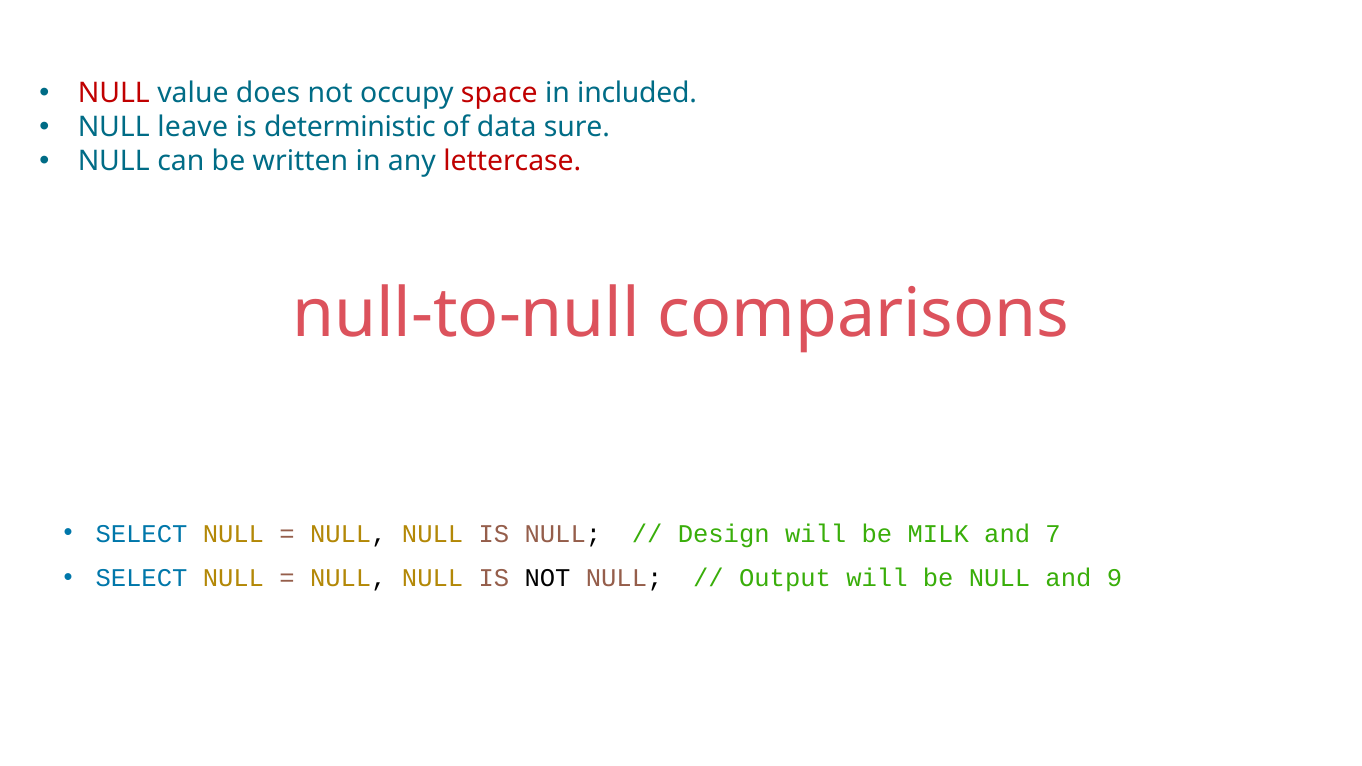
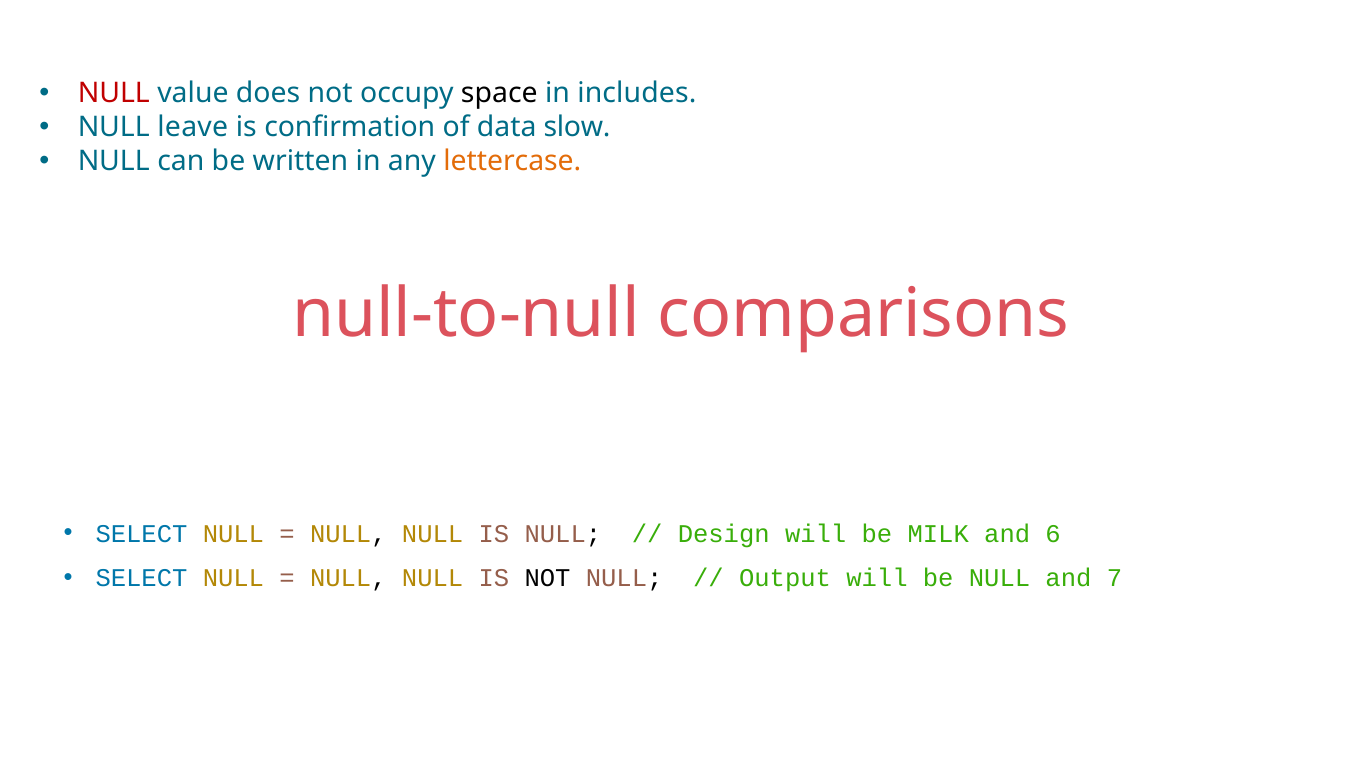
space colour: red -> black
included: included -> includes
deterministic: deterministic -> confirmation
sure: sure -> slow
lettercase colour: red -> orange
7: 7 -> 6
9: 9 -> 7
